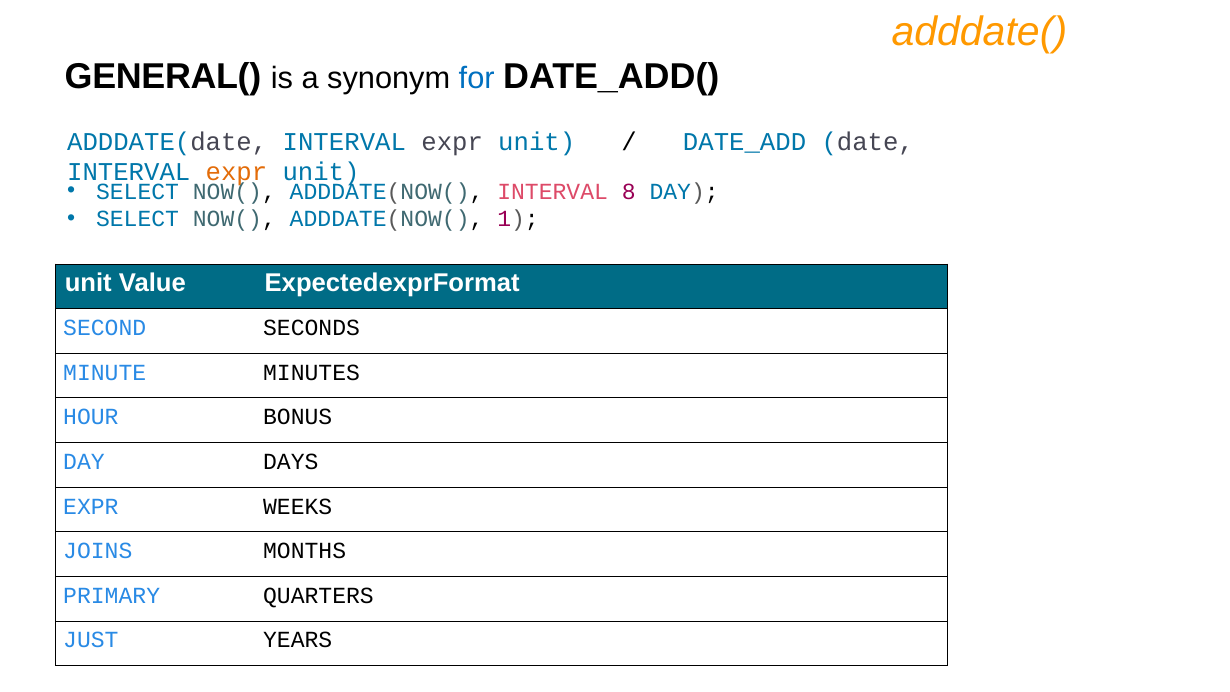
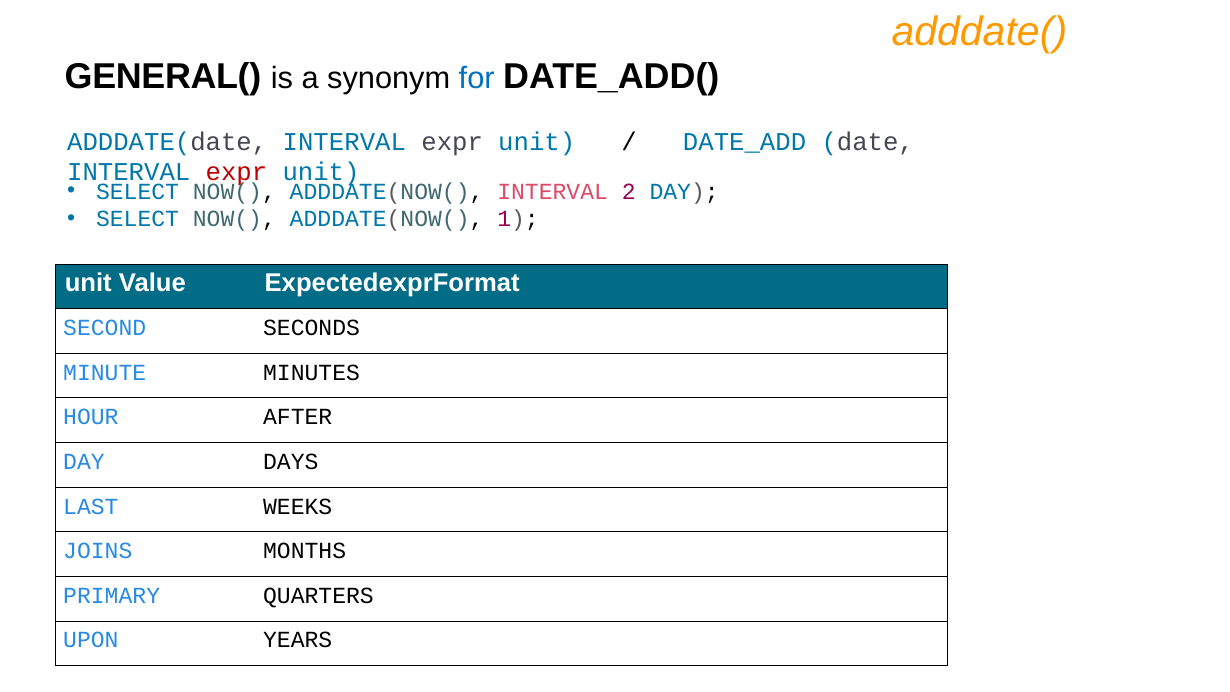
expr at (236, 172) colour: orange -> red
8: 8 -> 2
BONUS: BONUS -> AFTER
EXPR at (91, 506): EXPR -> LAST
JUST: JUST -> UPON
